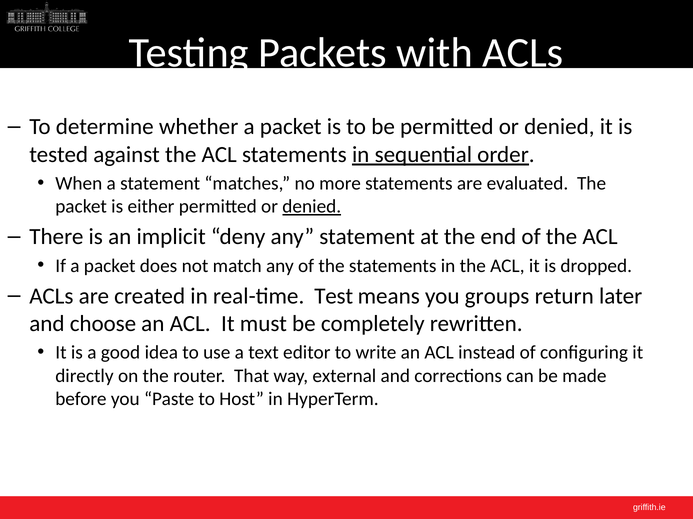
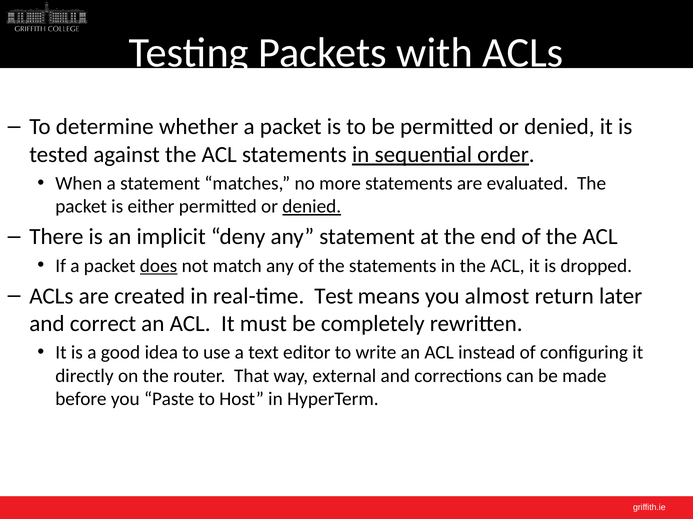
does underline: none -> present
groups: groups -> almost
choose: choose -> correct
